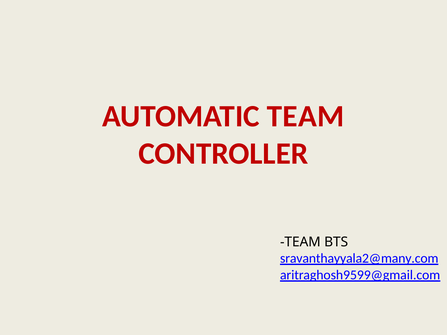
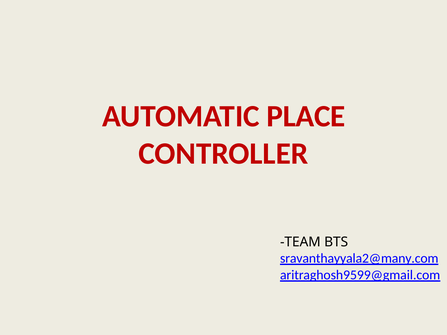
AUTOMATIC TEAM: TEAM -> PLACE
